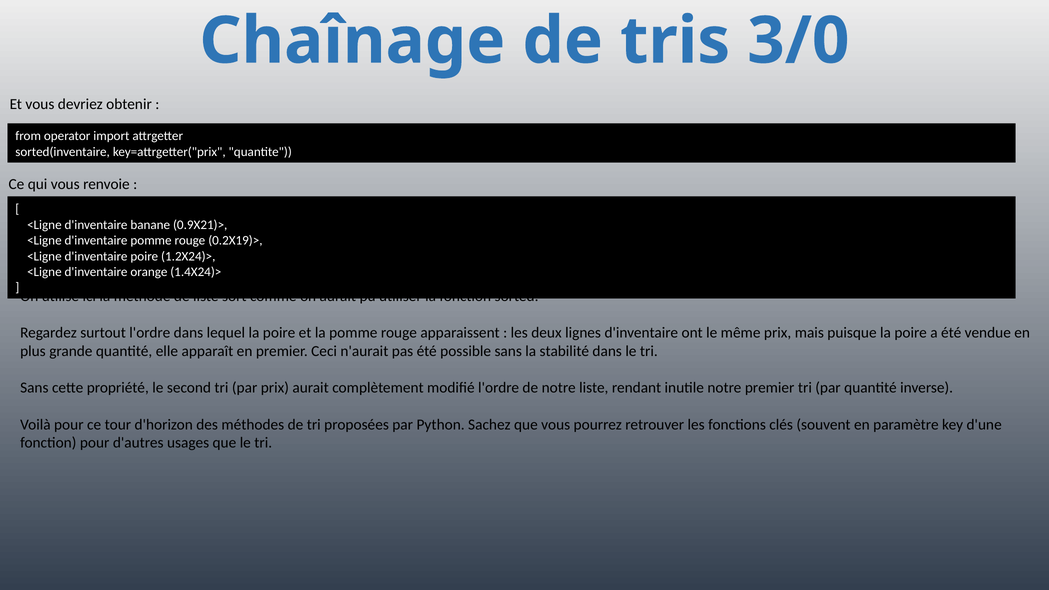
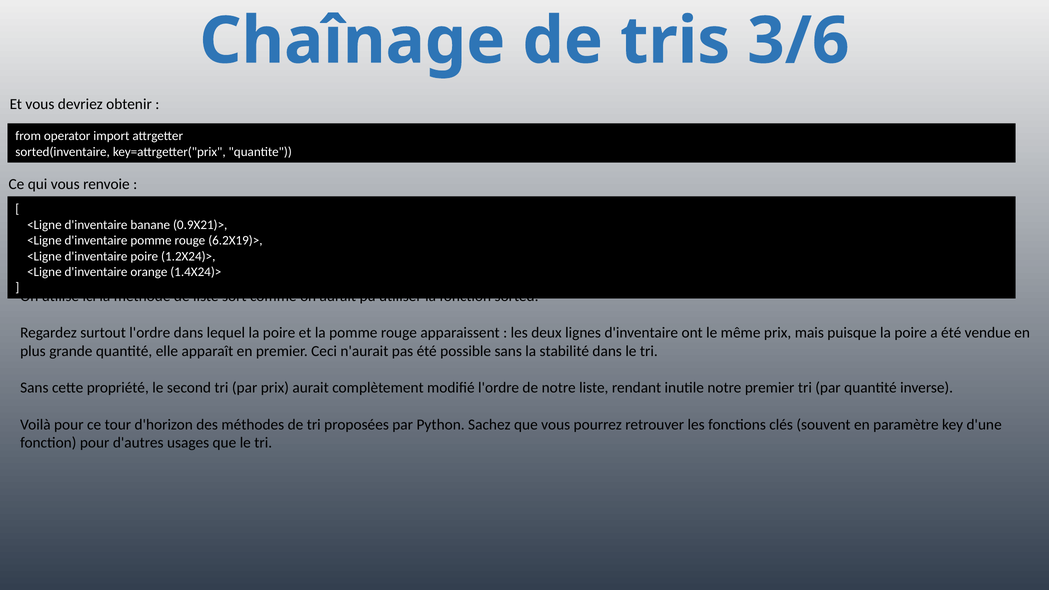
3/0: 3/0 -> 3/6
0.2X19)>: 0.2X19)> -> 6.2X19)>
